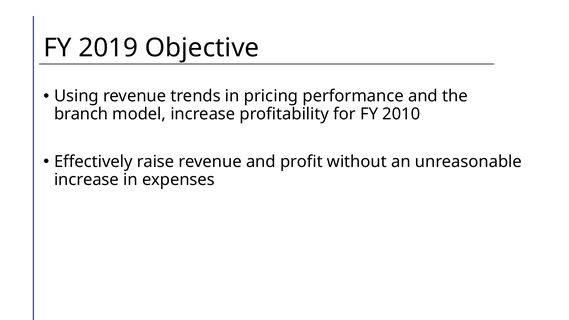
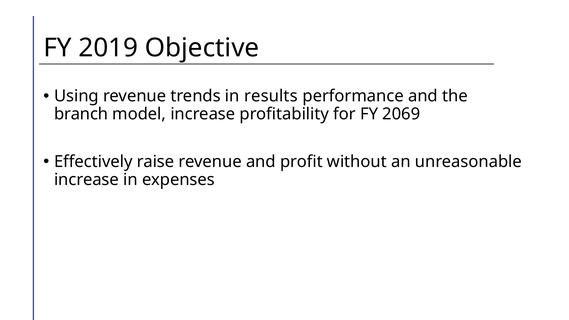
pricing: pricing -> results
2010: 2010 -> 2069
